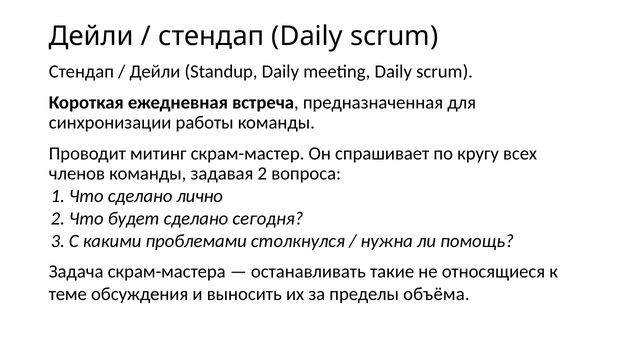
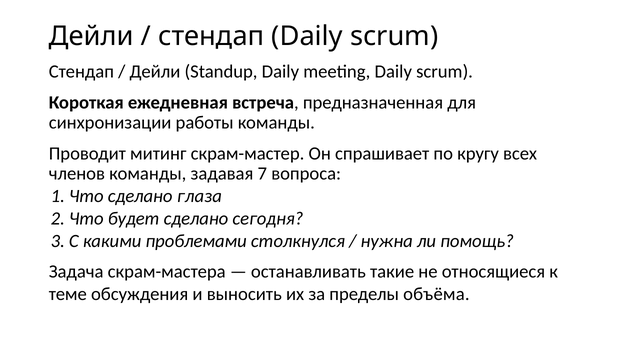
задавая 2: 2 -> 7
лично: лично -> глаза
